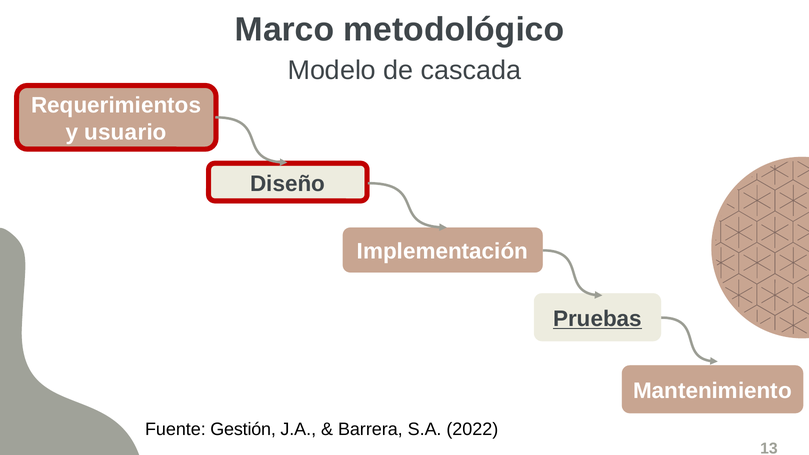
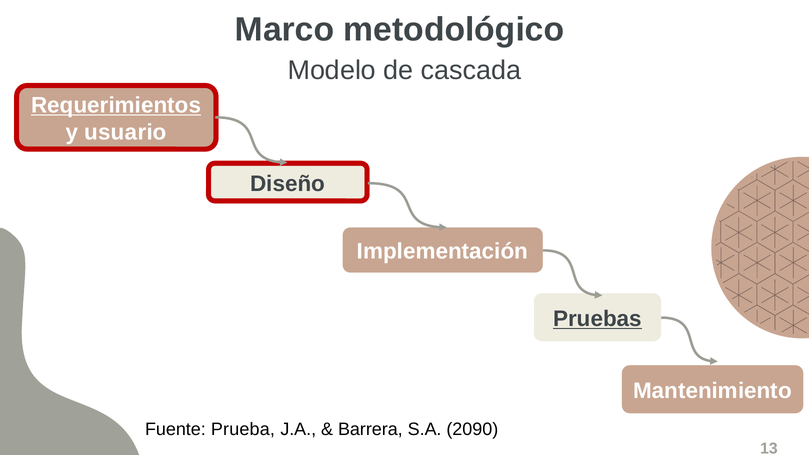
Requerimientos underline: none -> present
Gestión: Gestión -> Prueba
2022: 2022 -> 2090
